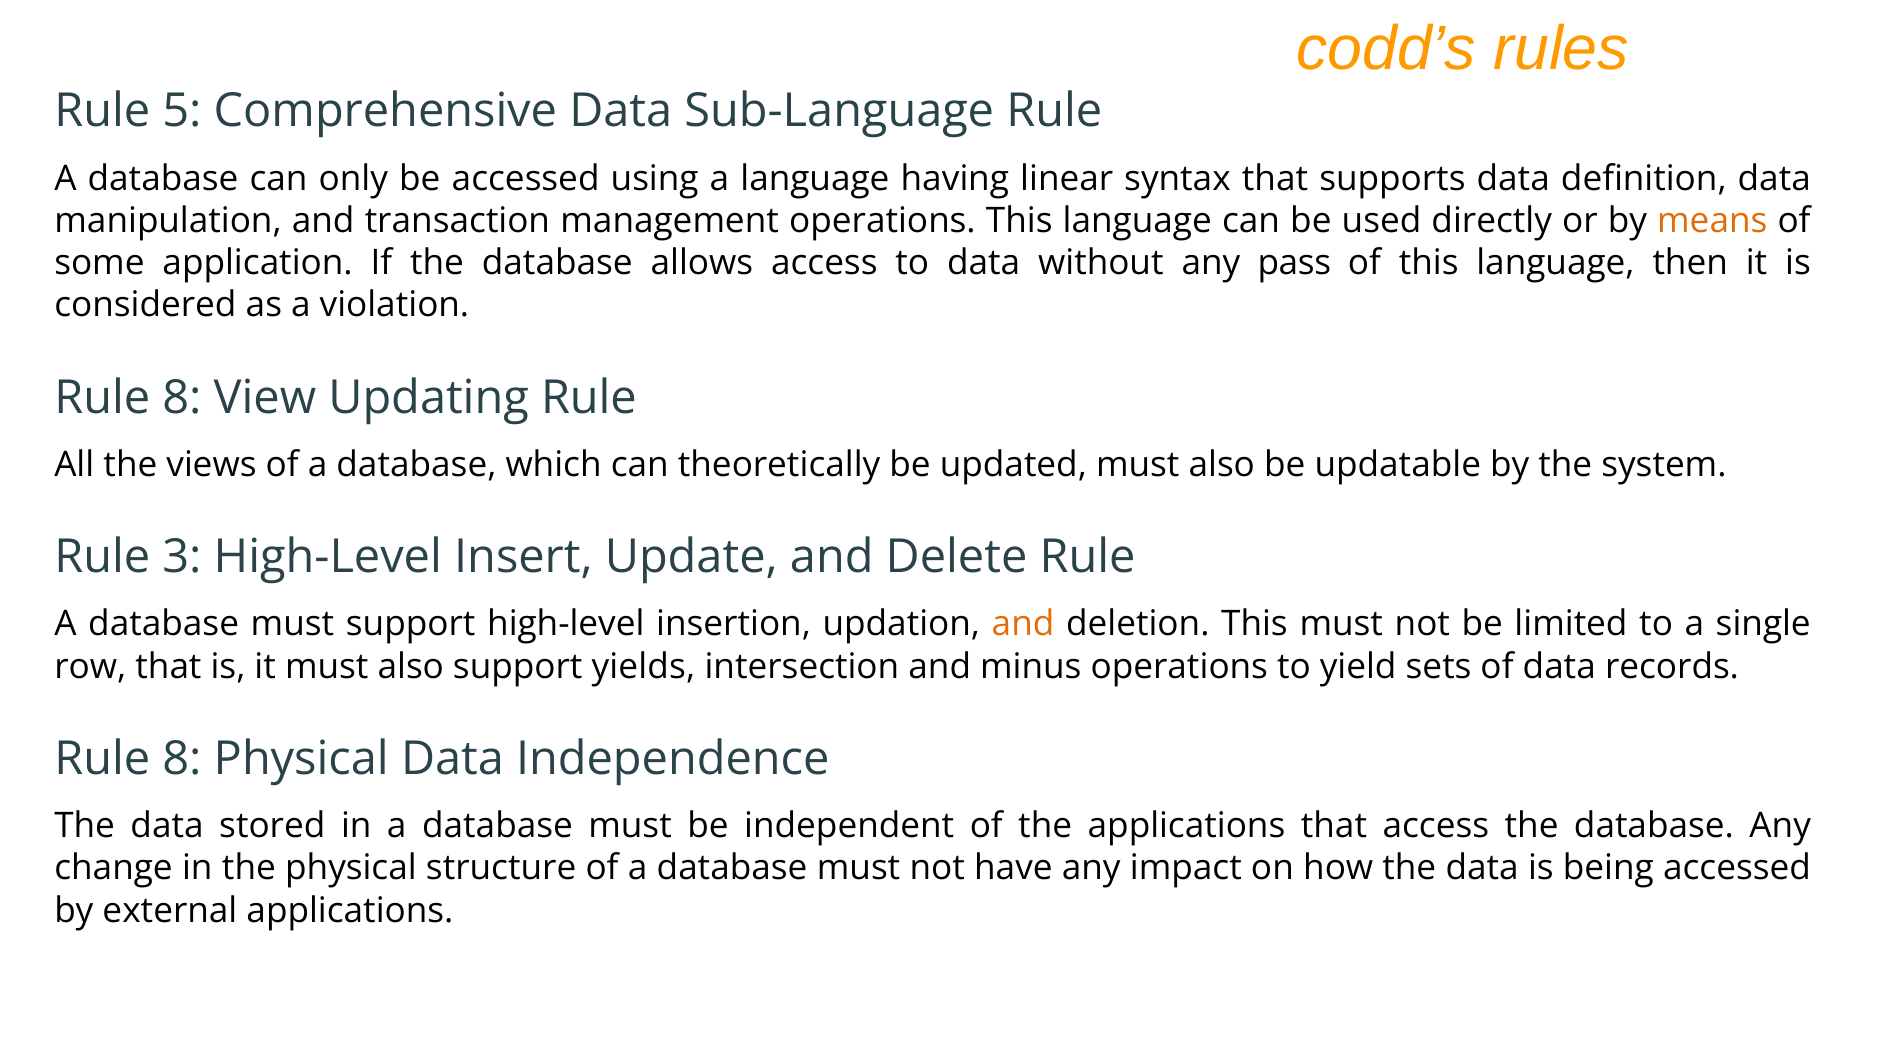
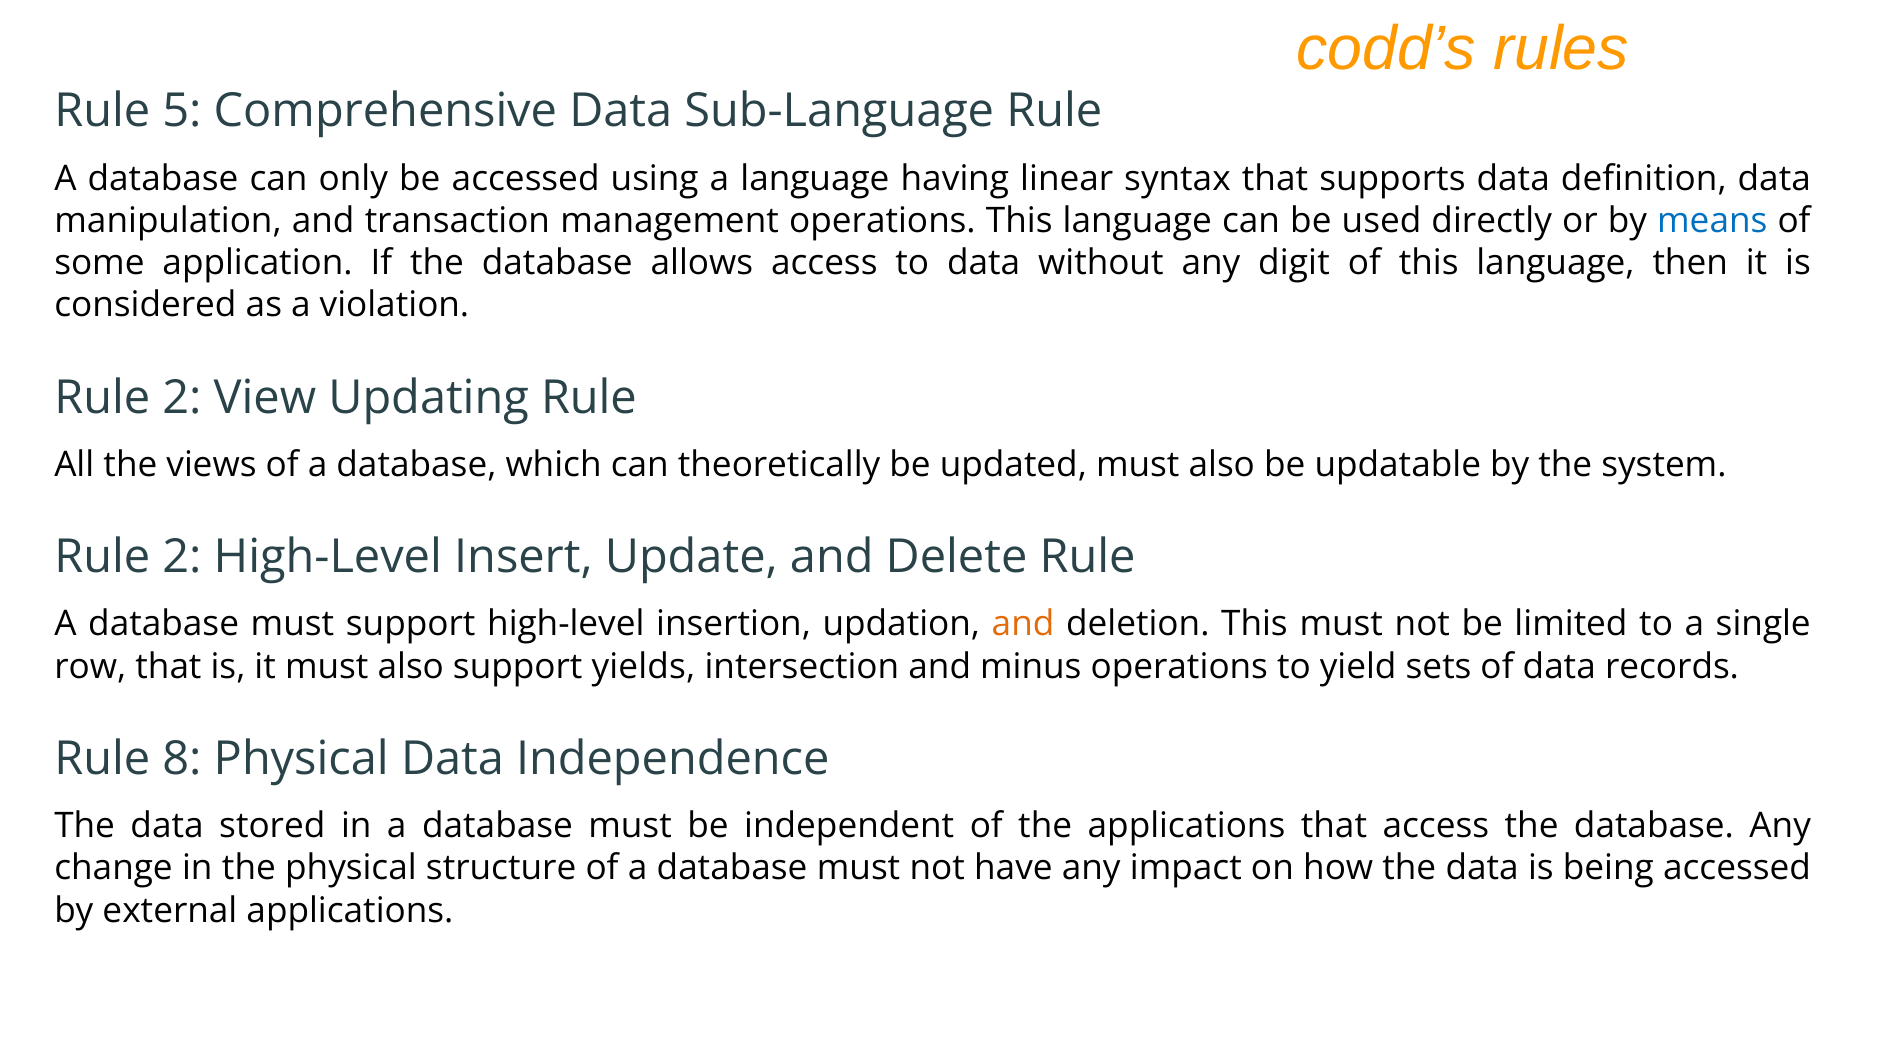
means colour: orange -> blue
pass: pass -> digit
8 at (182, 398): 8 -> 2
3 at (182, 557): 3 -> 2
